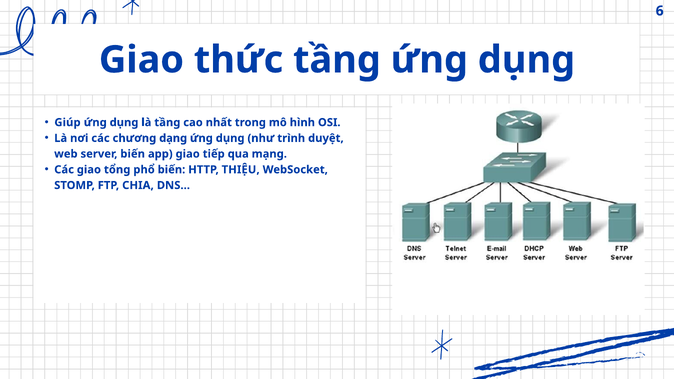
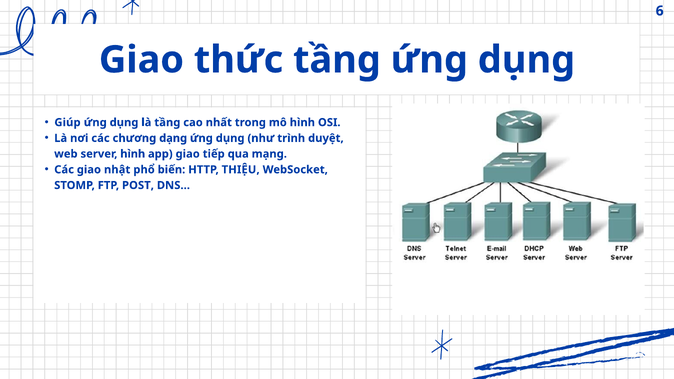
server biến: biến -> hình
tổng: tổng -> nhật
CHIA: CHIA -> POST
